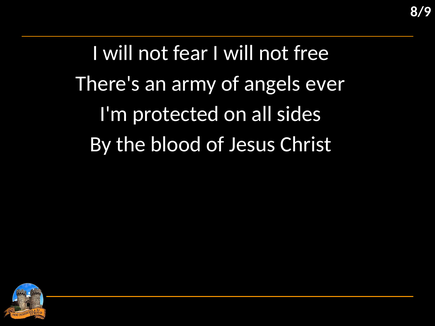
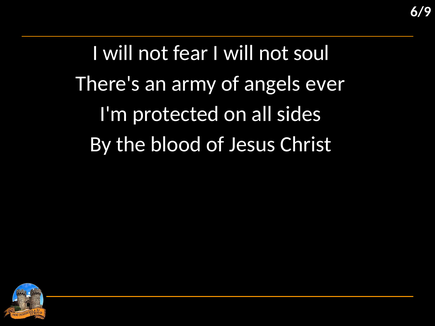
8/9: 8/9 -> 6/9
free: free -> soul
